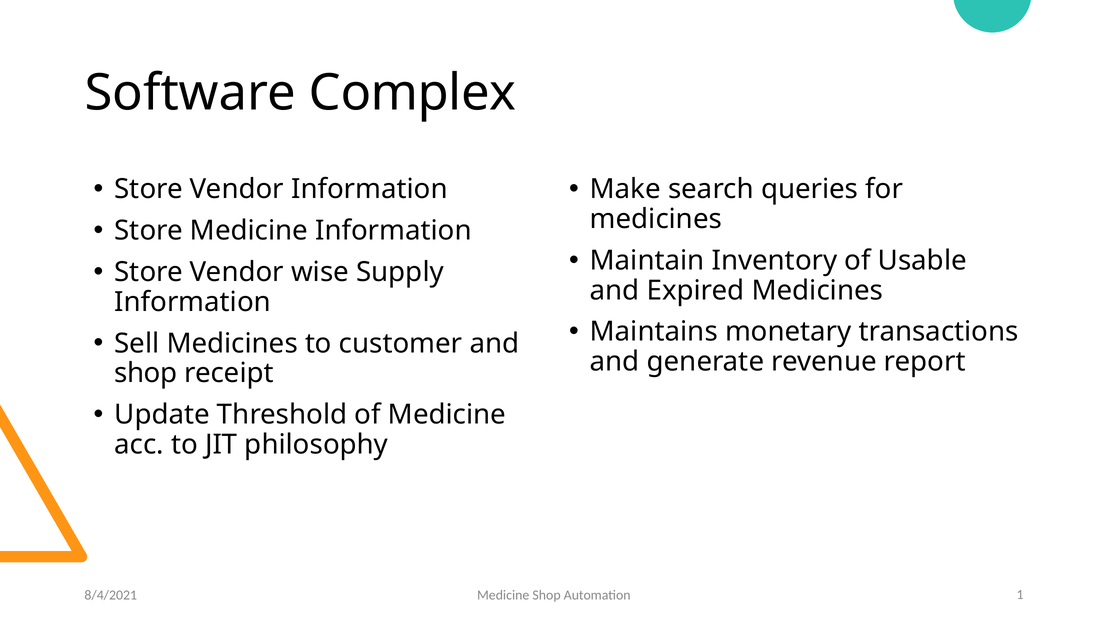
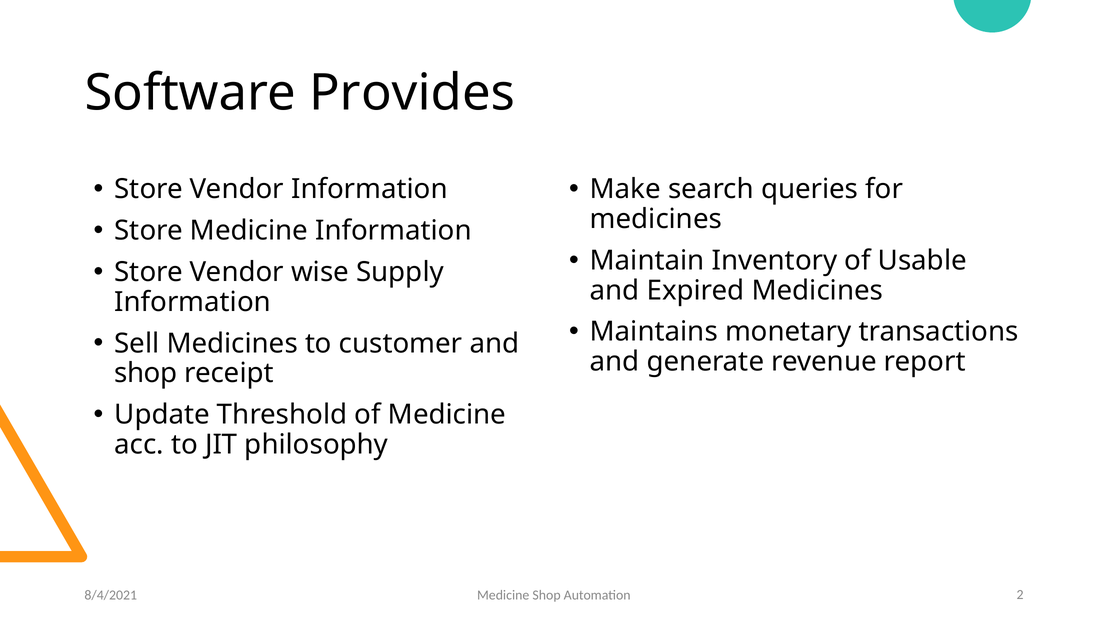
Complex: Complex -> Provides
1: 1 -> 2
